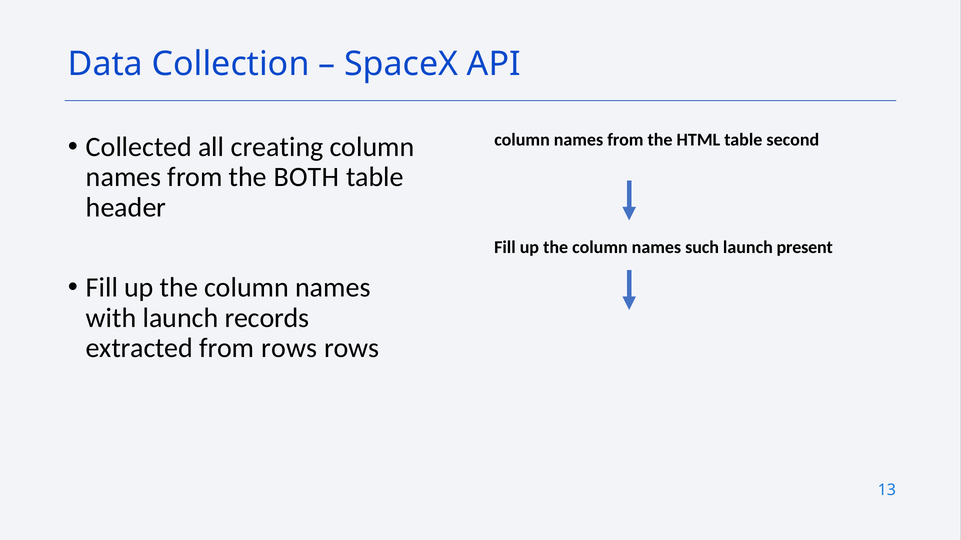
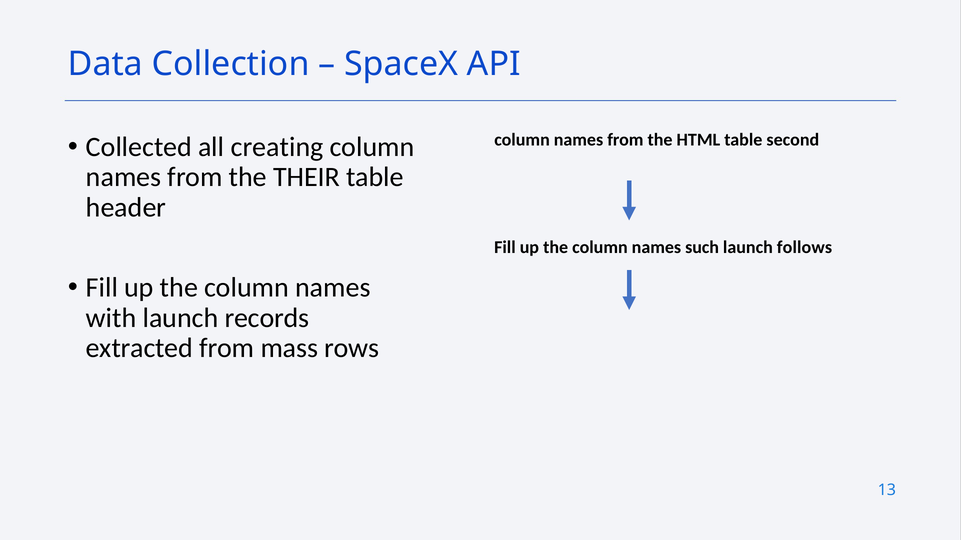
BOTH: BOTH -> THEIR
present: present -> follows
from rows: rows -> mass
